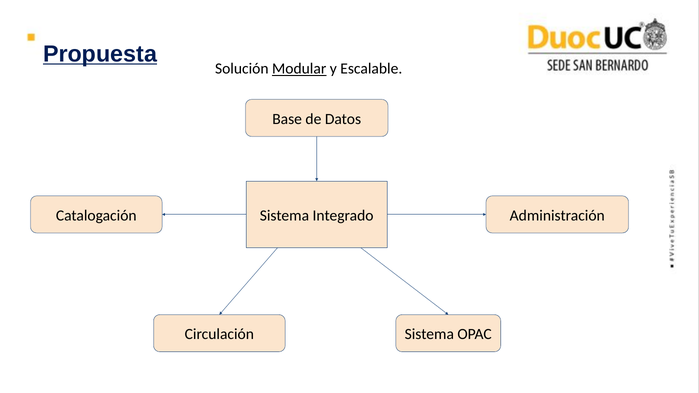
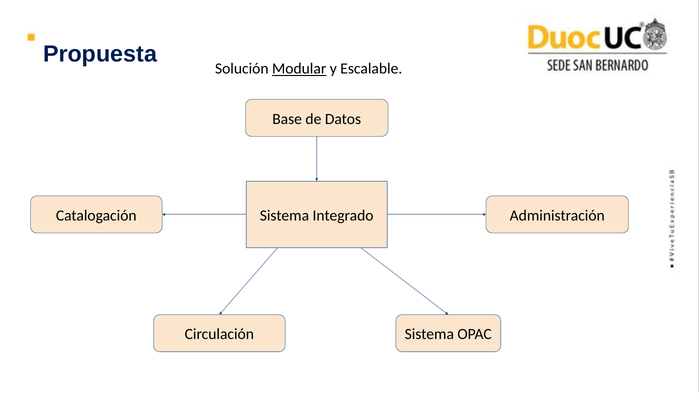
Propuesta underline: present -> none
